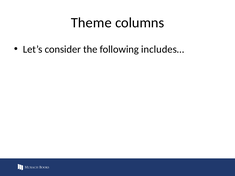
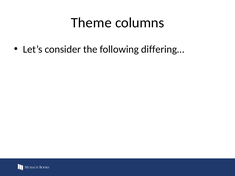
includes…: includes… -> differing…
